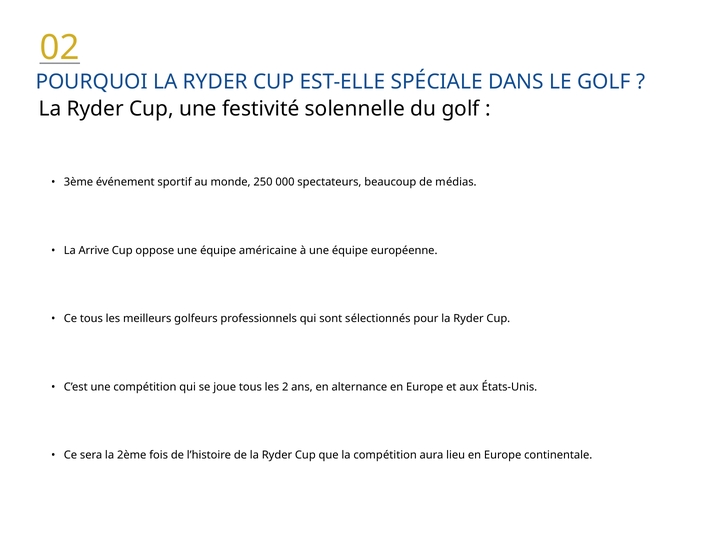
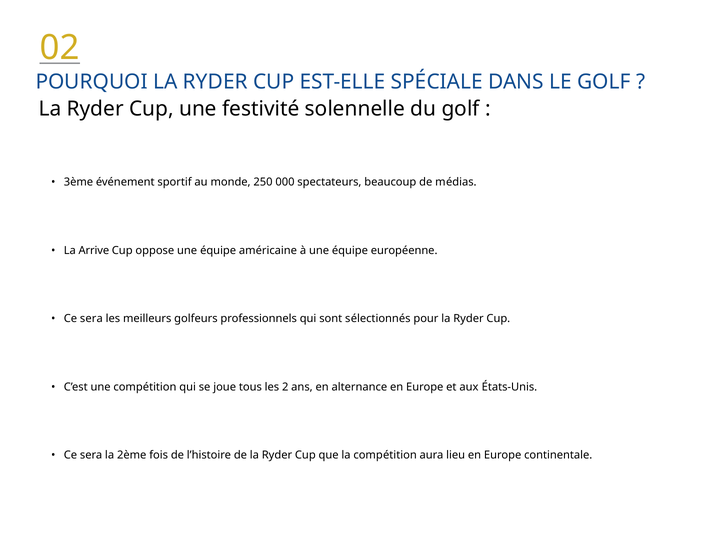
tous at (91, 319): tous -> sera
